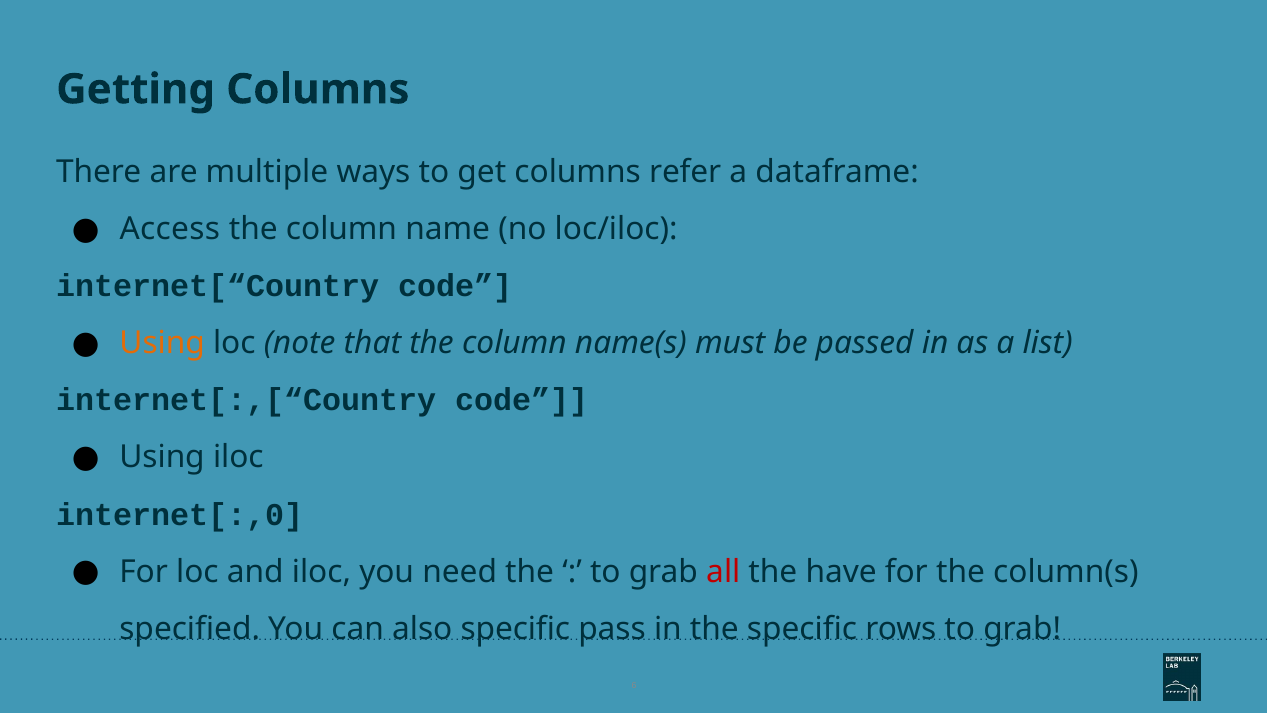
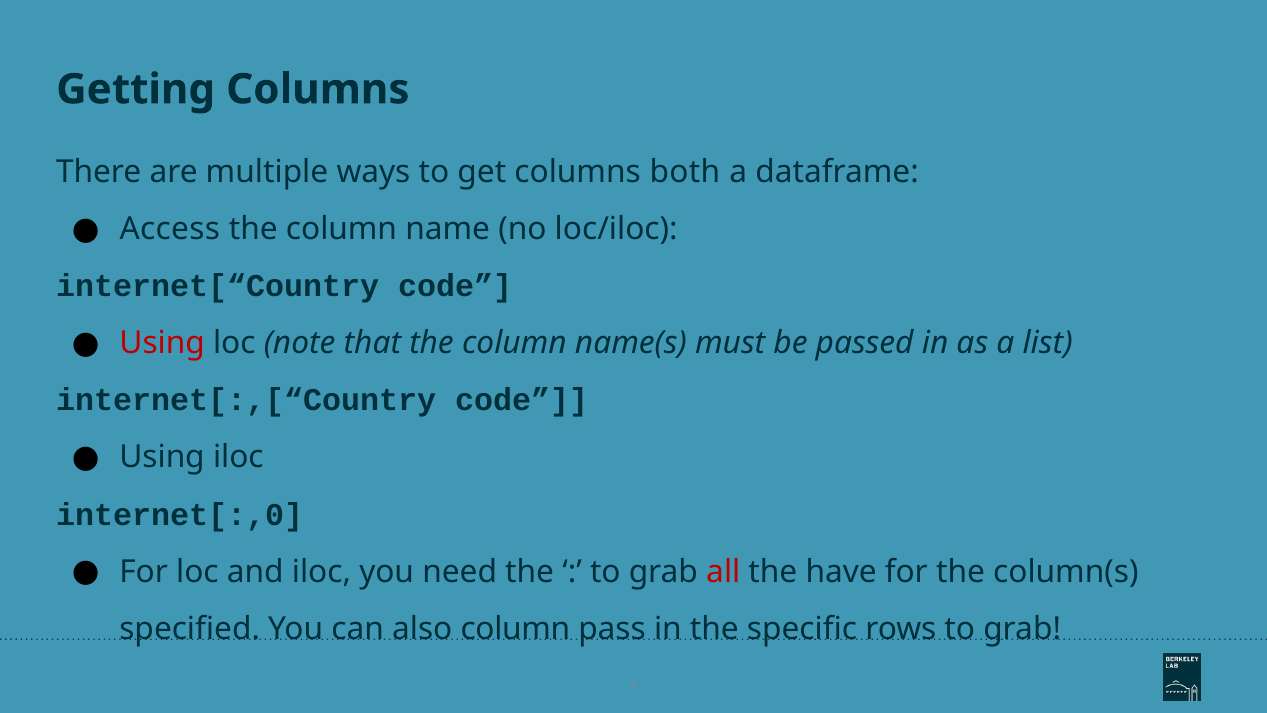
refer: refer -> both
Using at (162, 343) colour: orange -> red
also specific: specific -> column
